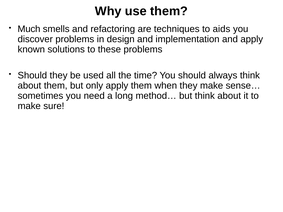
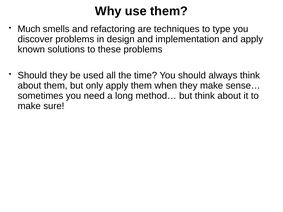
aids: aids -> type
